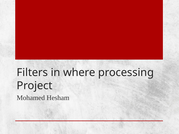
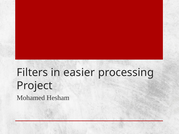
where: where -> easier
